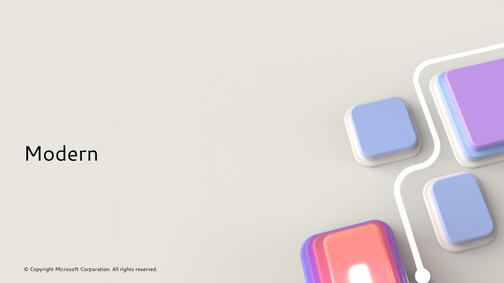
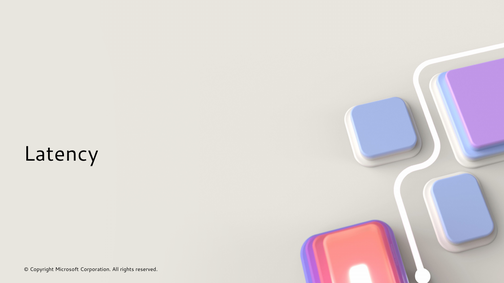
Modern: Modern -> Latency
